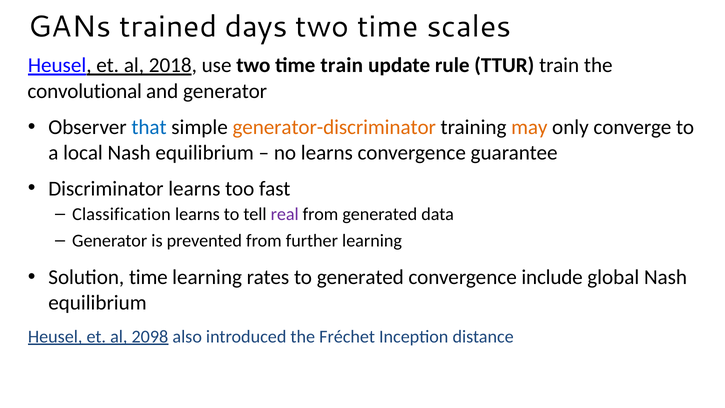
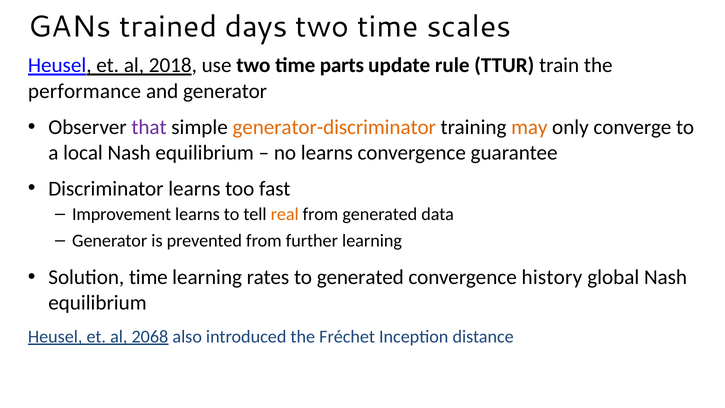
time train: train -> parts
convolutional: convolutional -> performance
that colour: blue -> purple
Classification: Classification -> Improvement
real colour: purple -> orange
include: include -> history
2098: 2098 -> 2068
